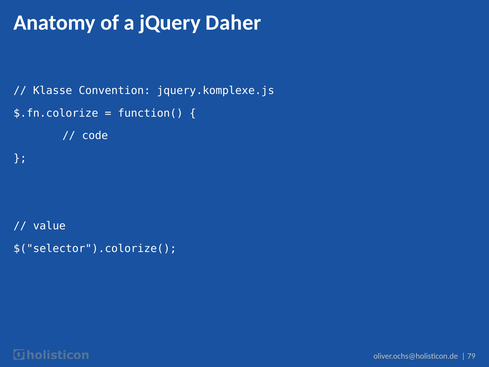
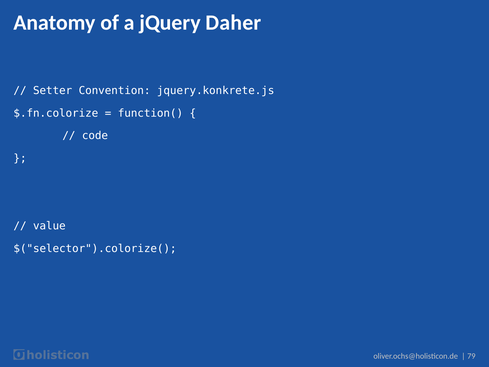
Klasse: Klasse -> Setter
jquery.komplexe.js: jquery.komplexe.js -> jquery.konkrete.js
